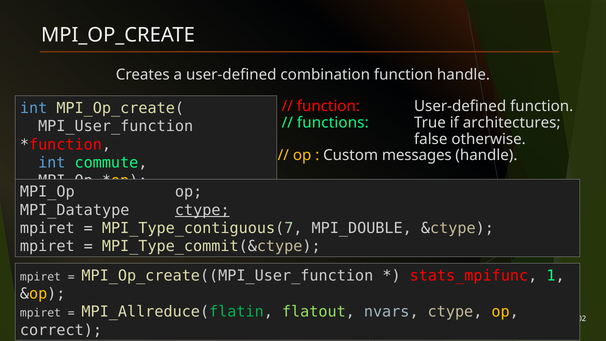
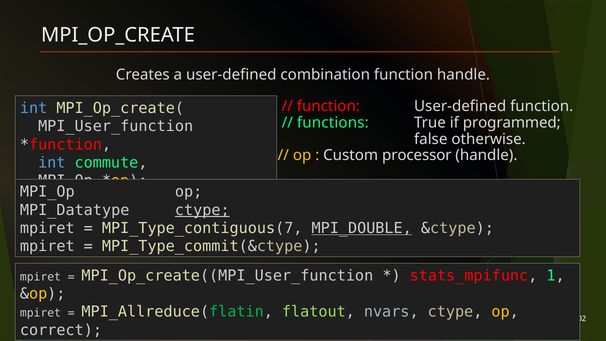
architectures: architectures -> programmed
messages: messages -> processor
MPI_DOUBLE underline: none -> present
